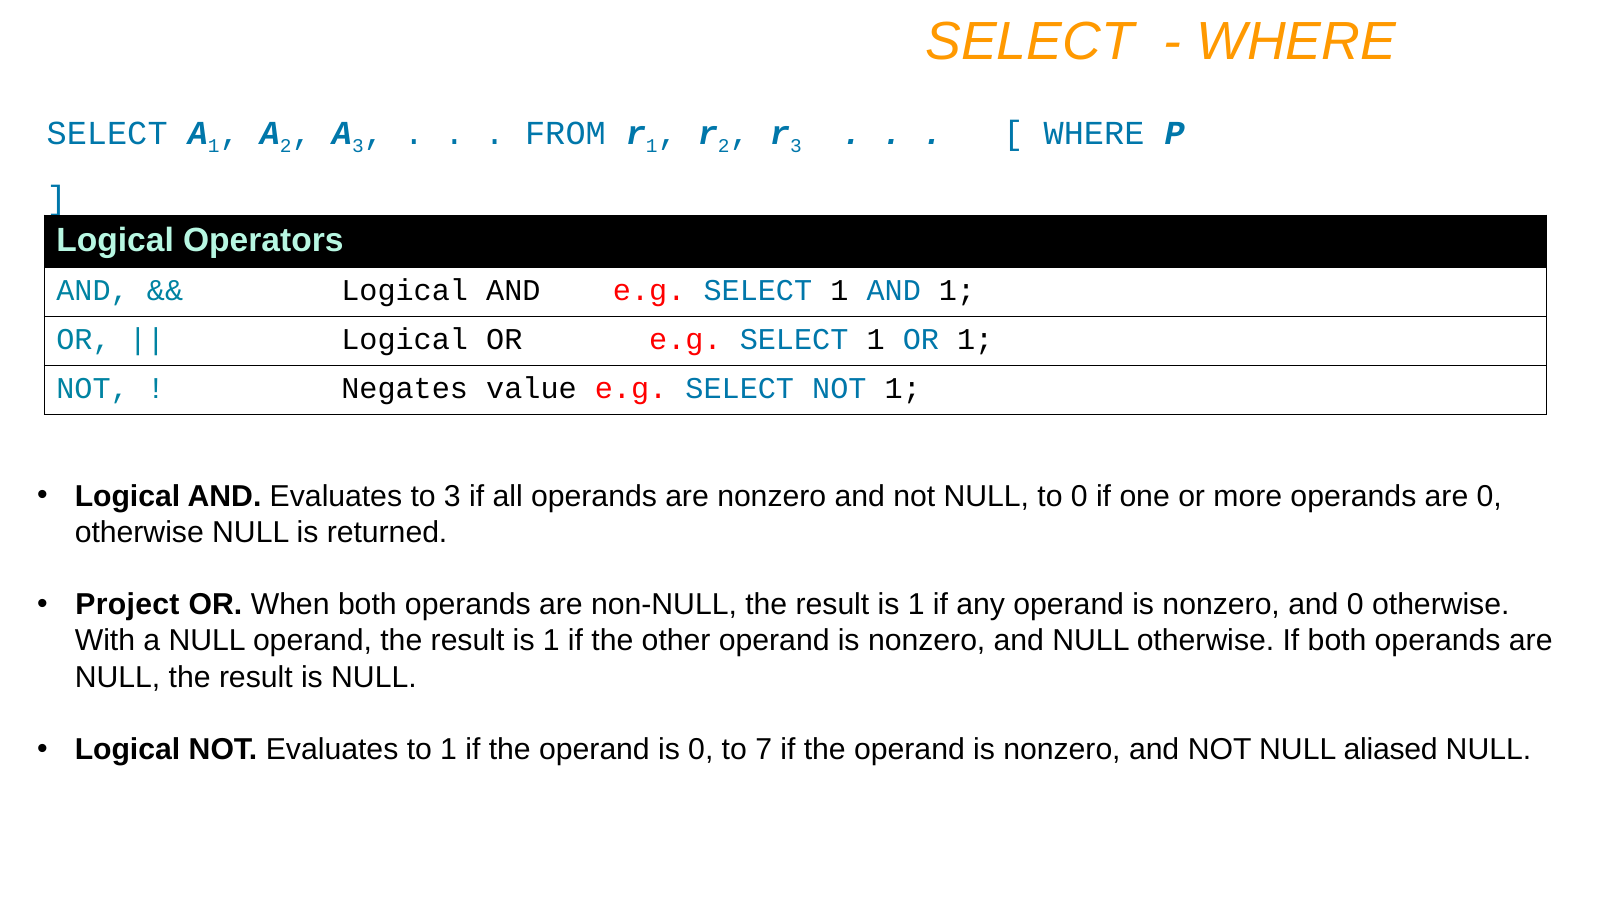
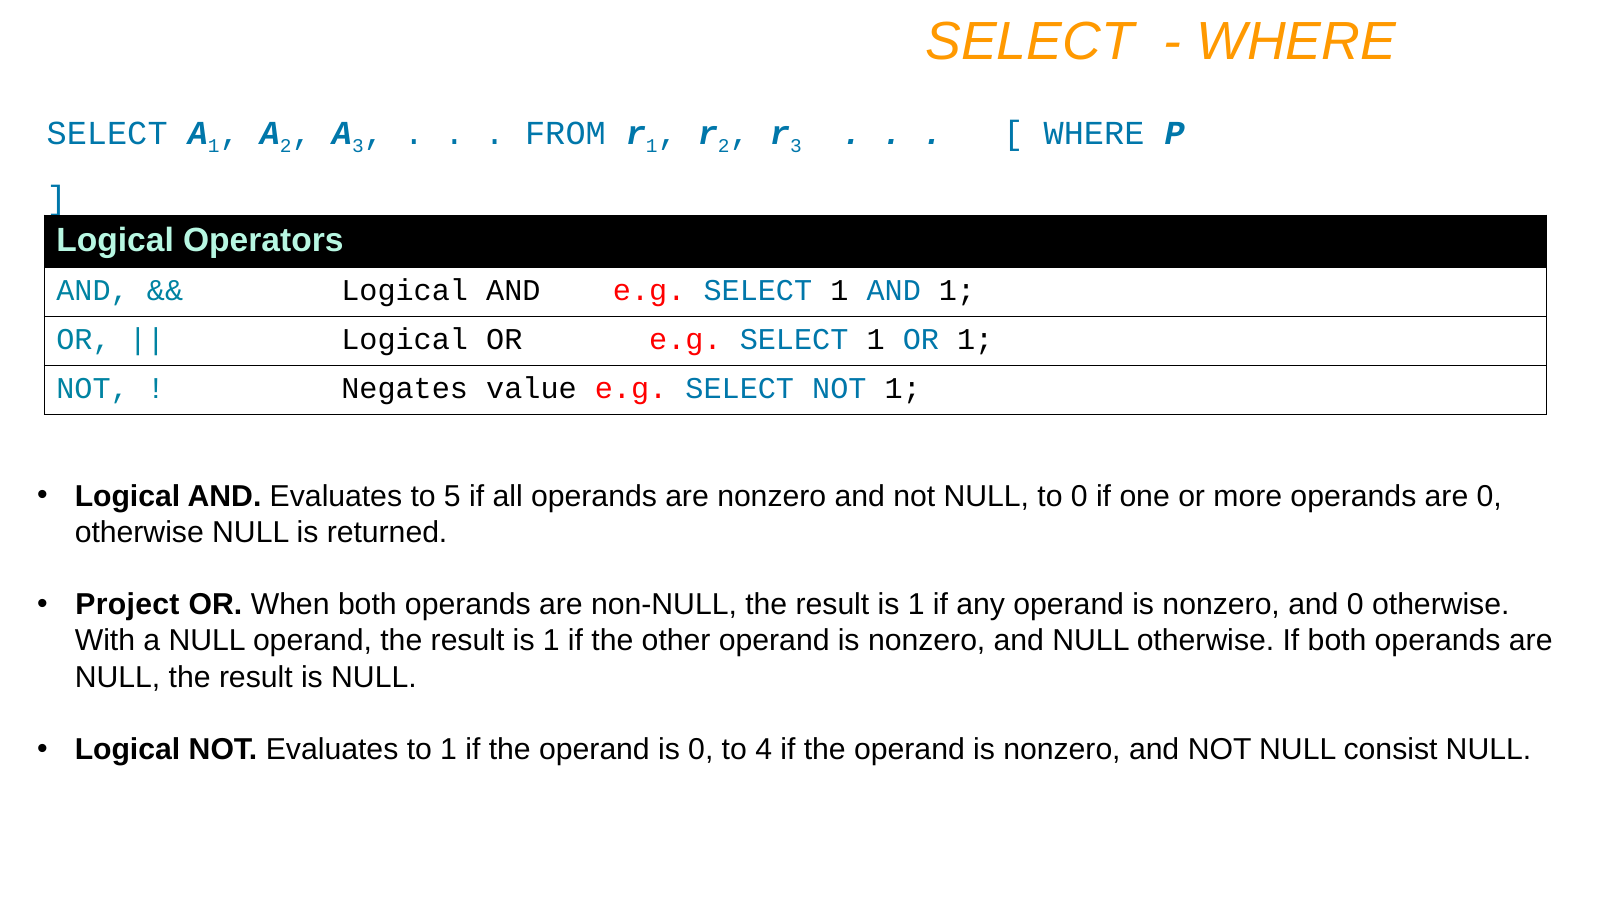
to 3: 3 -> 5
7: 7 -> 4
aliased: aliased -> consist
